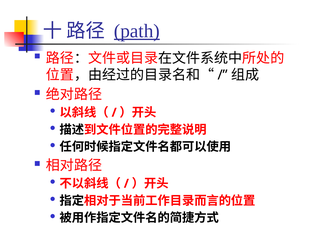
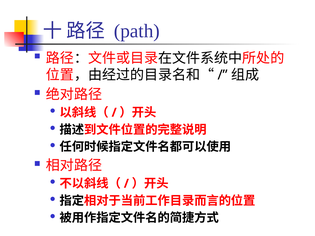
path underline: present -> none
